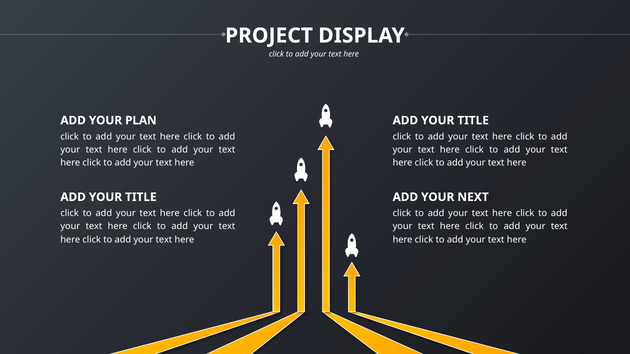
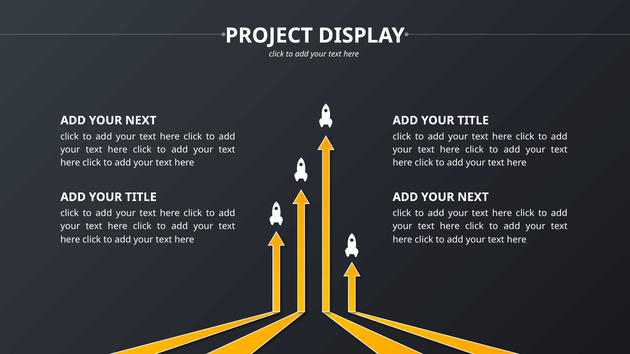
PLAN at (141, 121): PLAN -> NEXT
